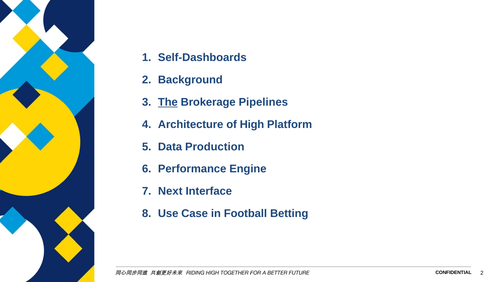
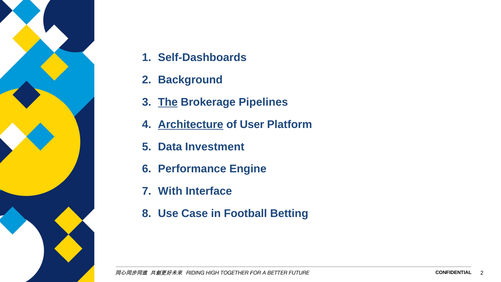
Architecture underline: none -> present
High: High -> User
Production: Production -> Investment
Next: Next -> With
